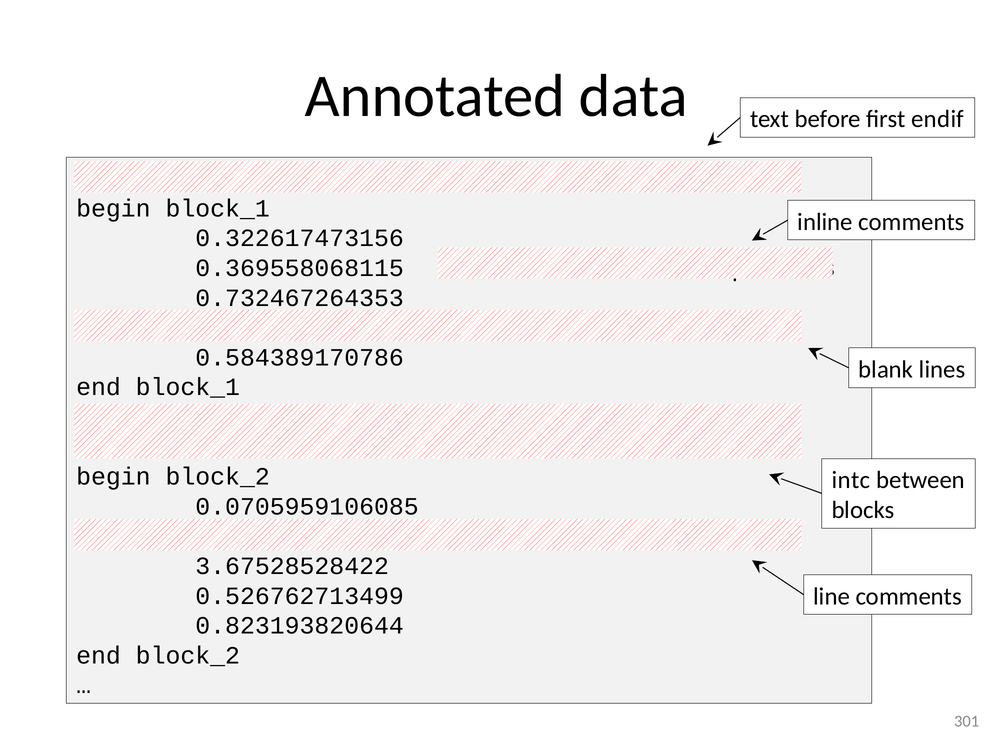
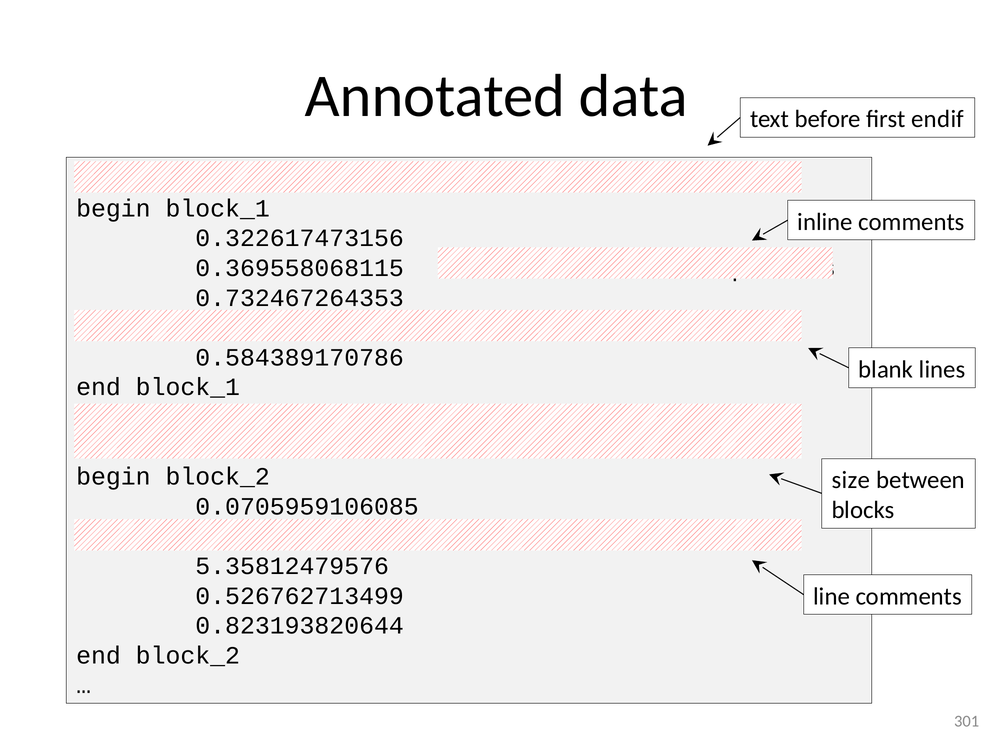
intc: intc -> size
3.67528528422: 3.67528528422 -> 5.35812479576
